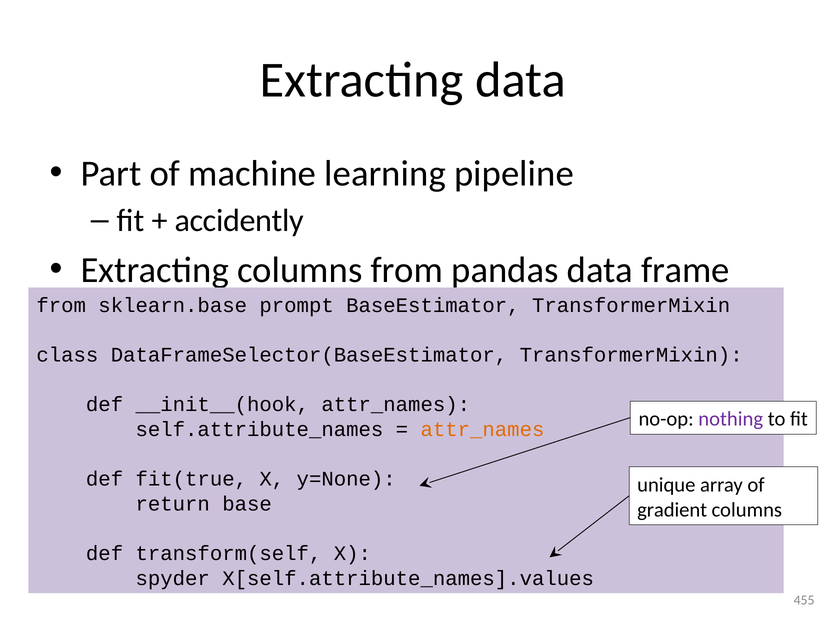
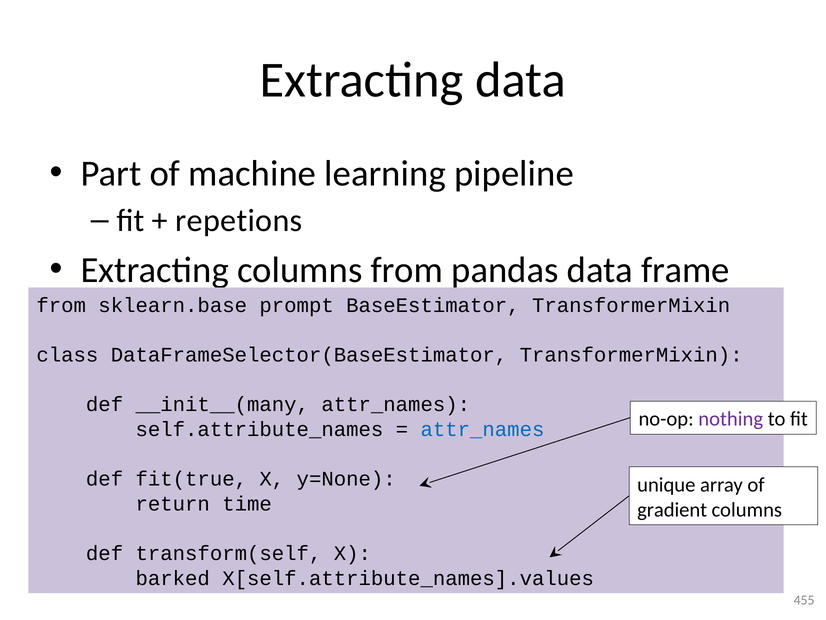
accidently: accidently -> repetions
__init__(hook: __init__(hook -> __init__(many
attr_names at (482, 429) colour: orange -> blue
base: base -> time
spyder: spyder -> barked
